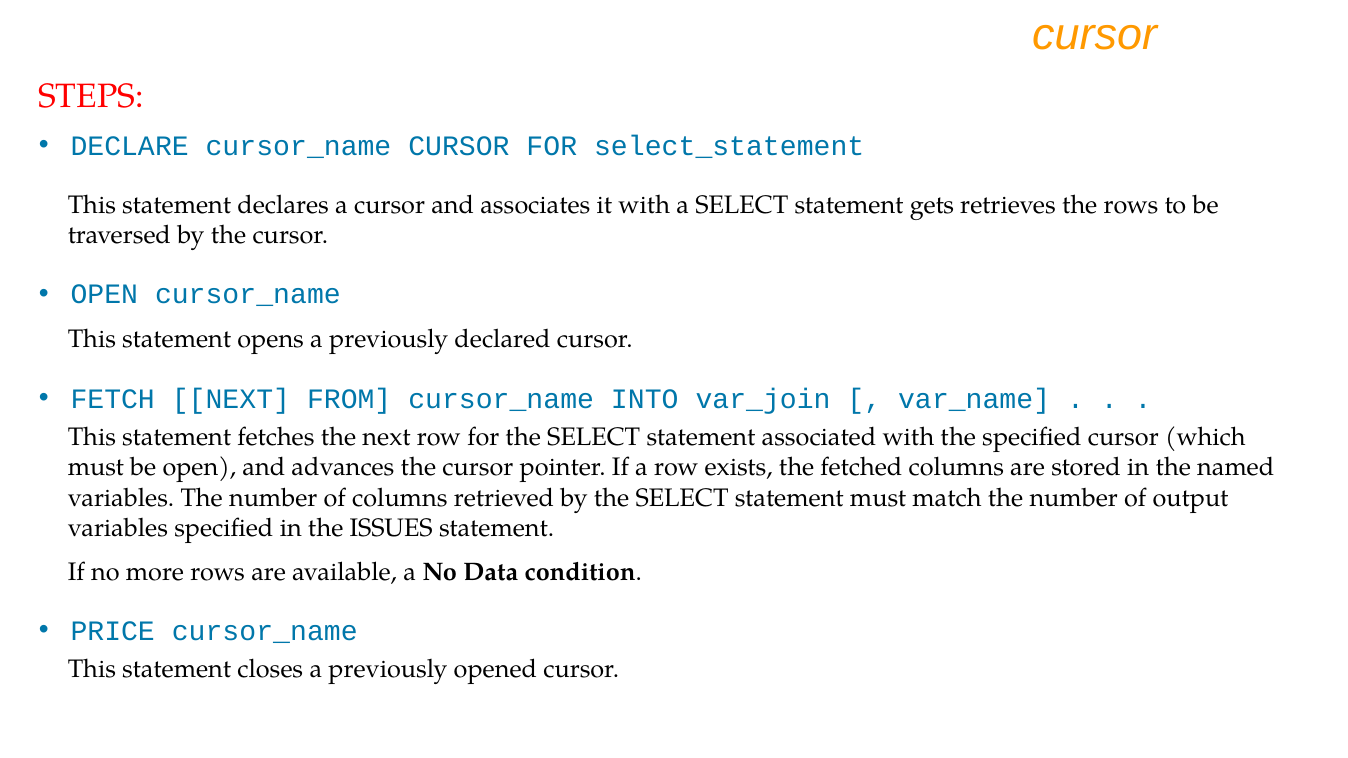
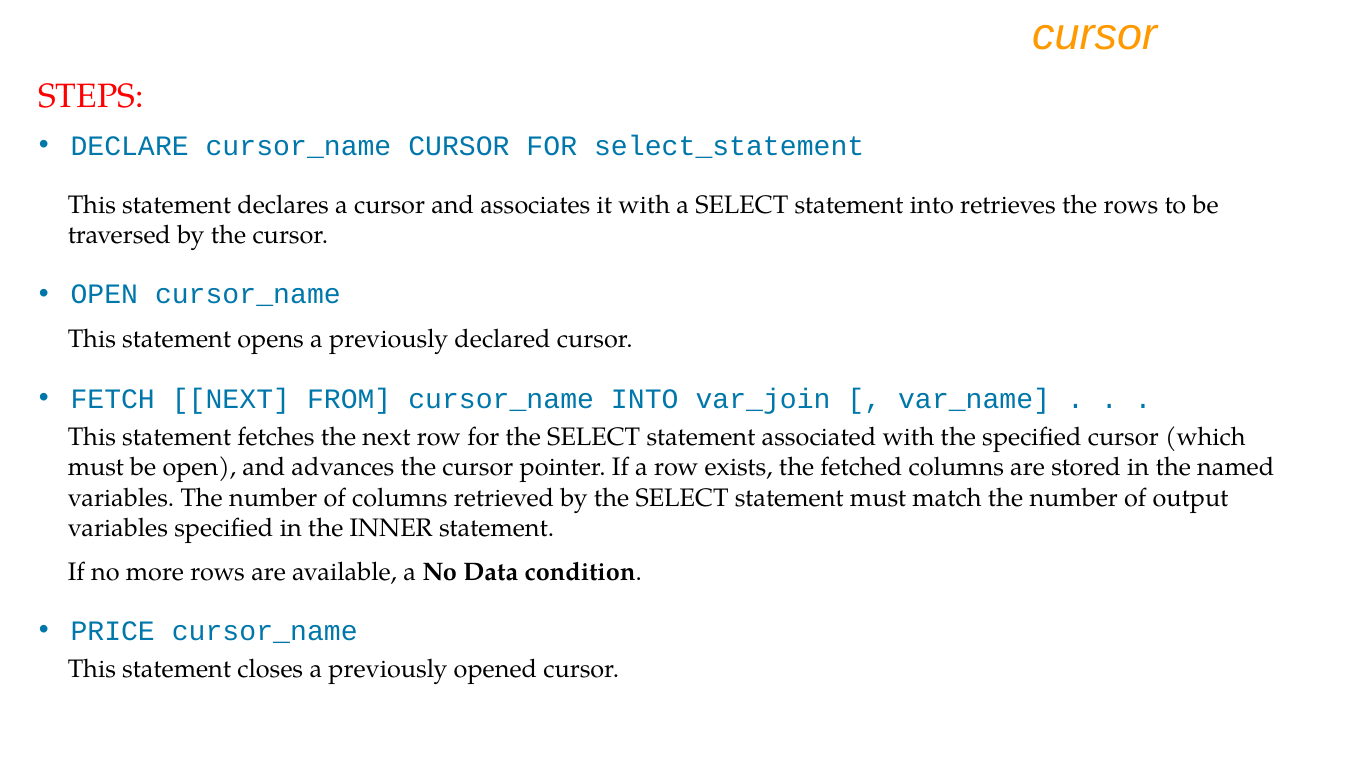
statement gets: gets -> into
ISSUES: ISSUES -> INNER
